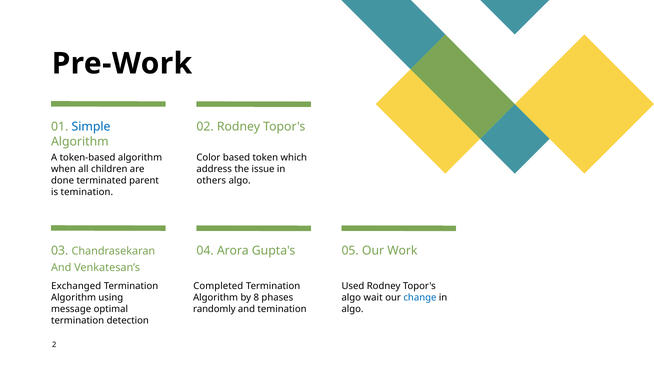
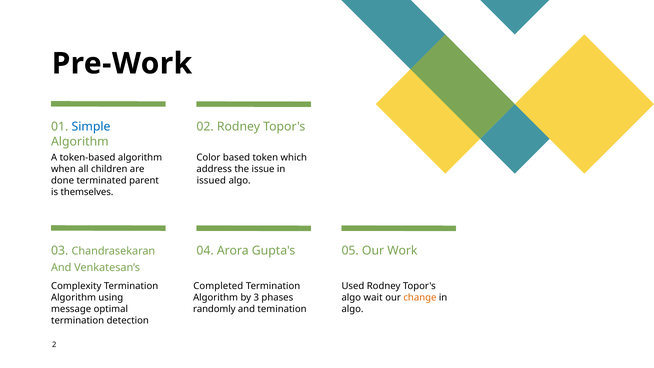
others: others -> issued
is temination: temination -> themselves
Exchanged: Exchanged -> Complexity
8: 8 -> 3
change colour: blue -> orange
